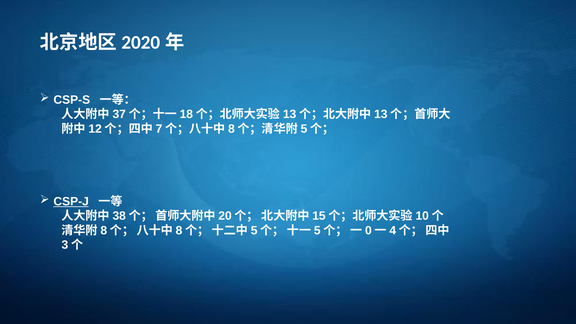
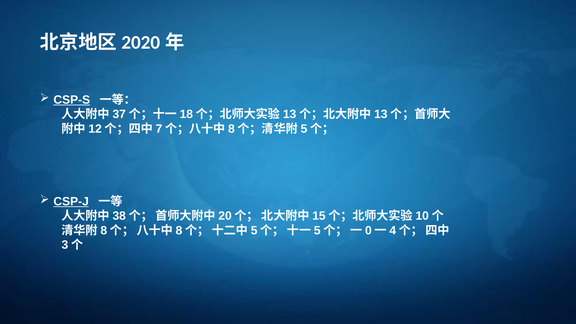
CSP-S underline: none -> present
